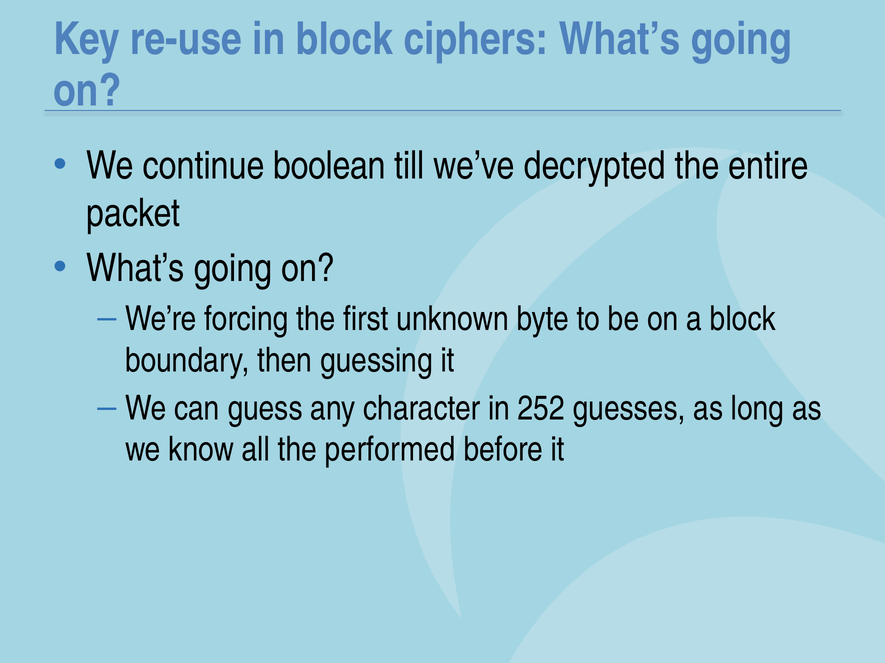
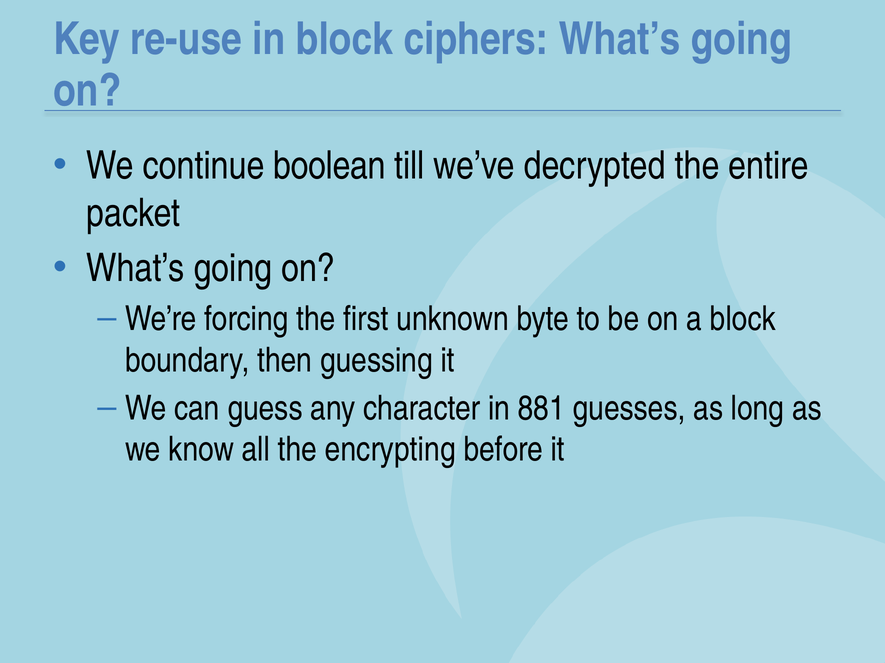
252: 252 -> 881
performed: performed -> encrypting
